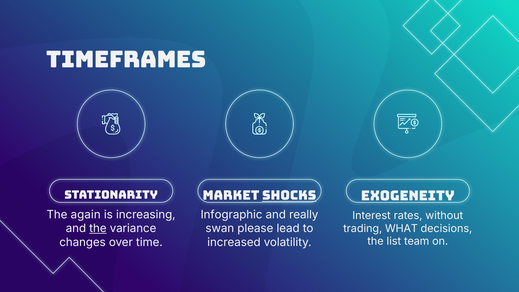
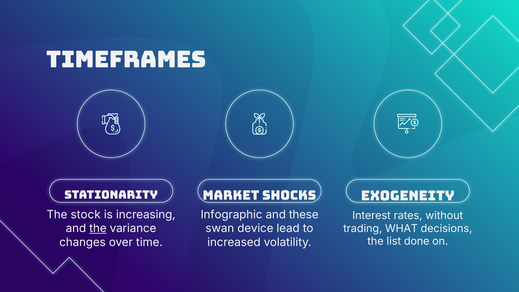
SHocks underline: present -> none
again: again -> stock
really: really -> these
please: please -> device
team: team -> done
